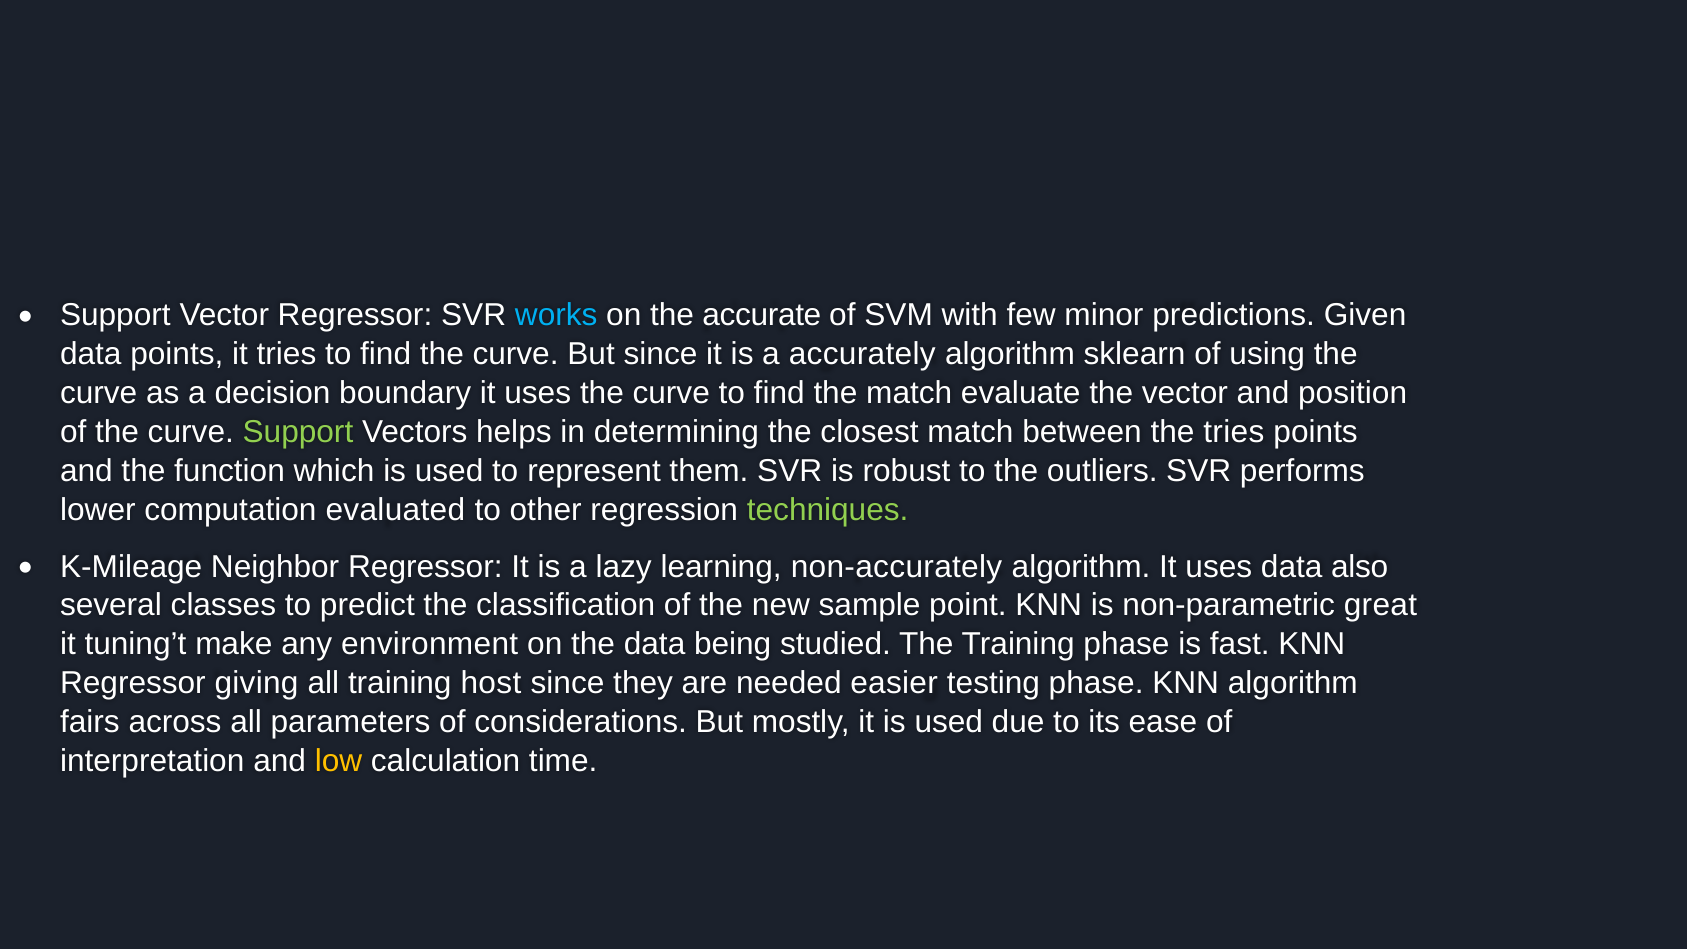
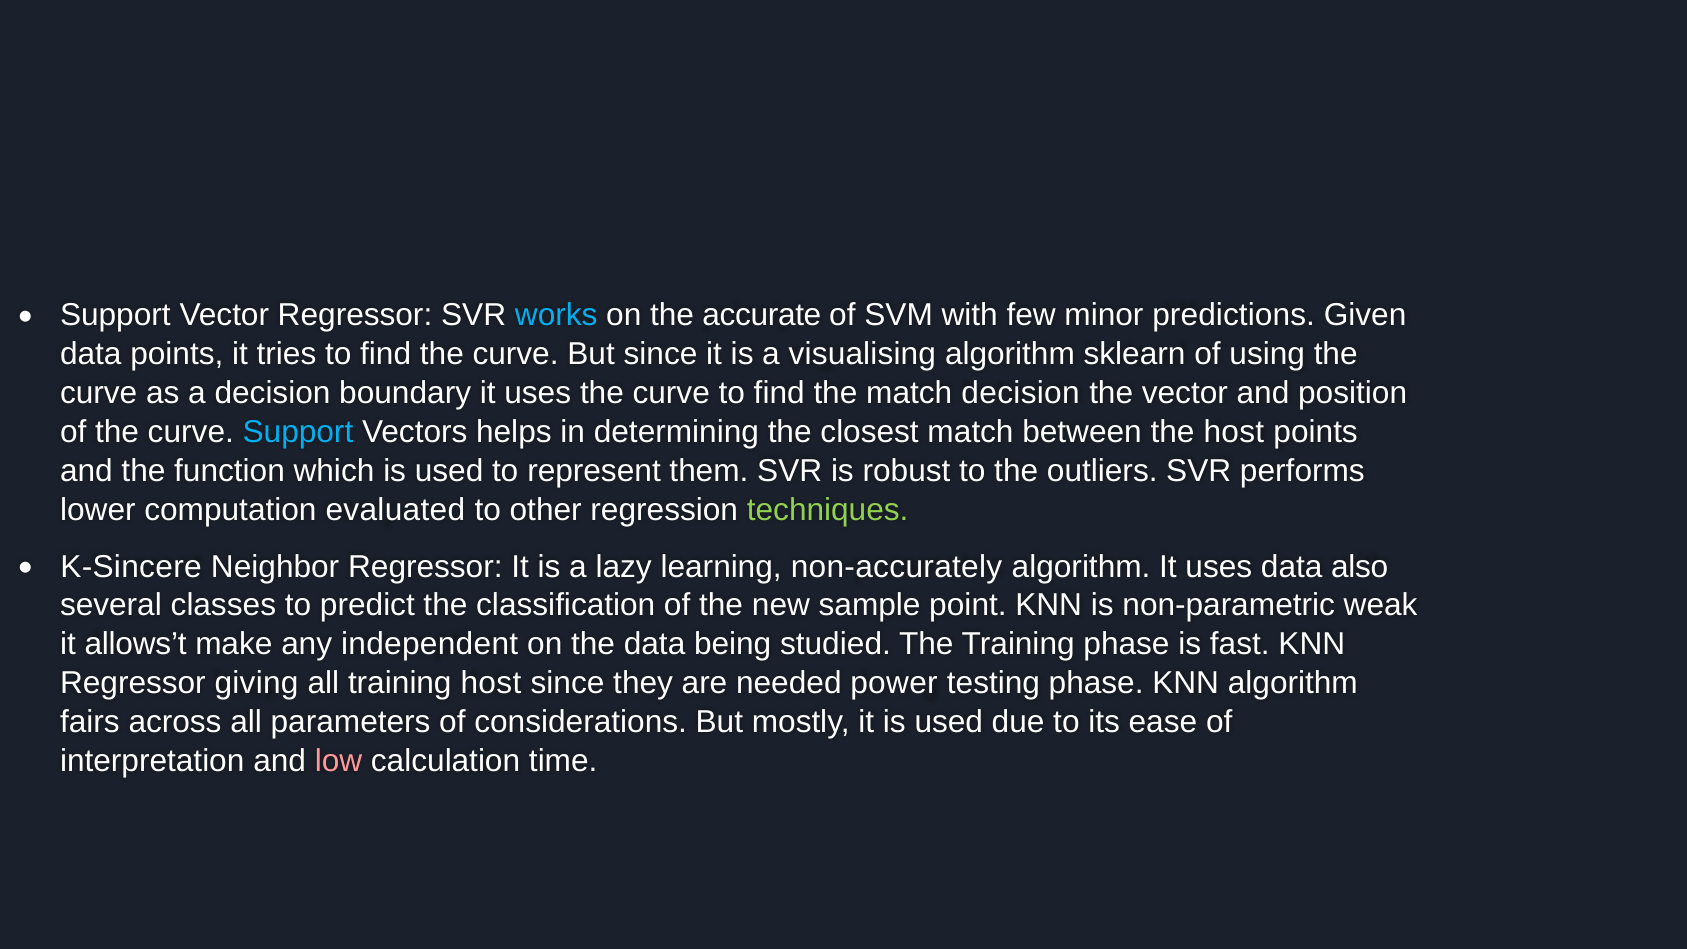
accurately: accurately -> visualising
match evaluate: evaluate -> decision
Support at (298, 432) colour: light green -> light blue
the tries: tries -> host
K-Mileage: K-Mileage -> K-Sincere
great: great -> weak
tuning’t: tuning’t -> allows’t
environment: environment -> independent
easier: easier -> power
low colour: yellow -> pink
